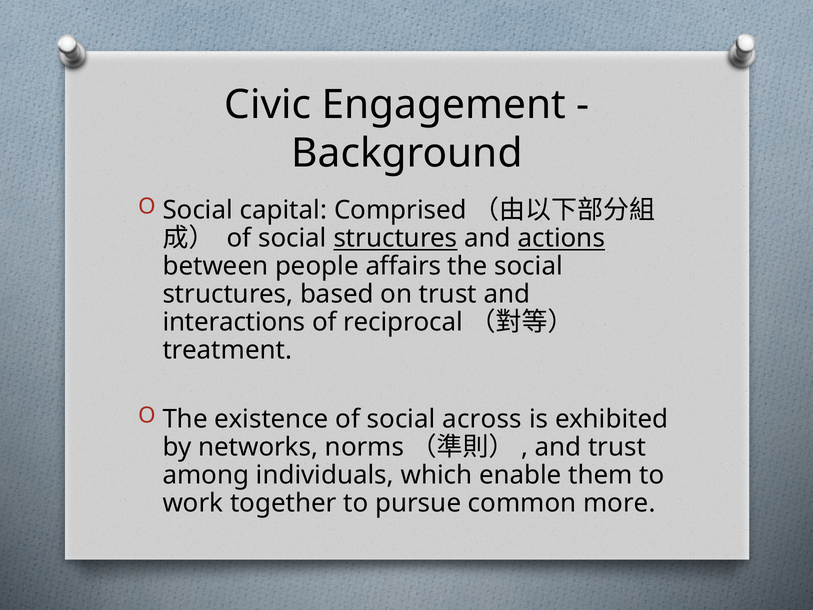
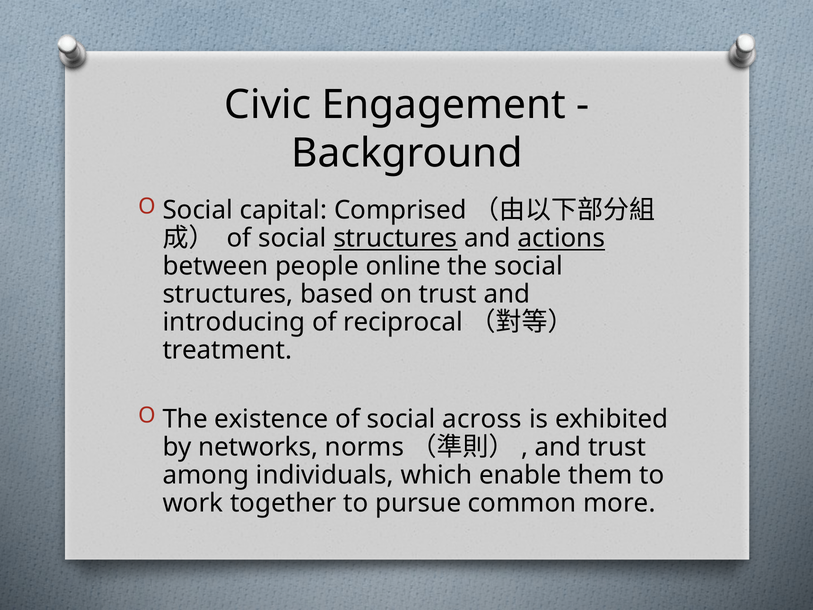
affairs: affairs -> online
interactions: interactions -> introducing
